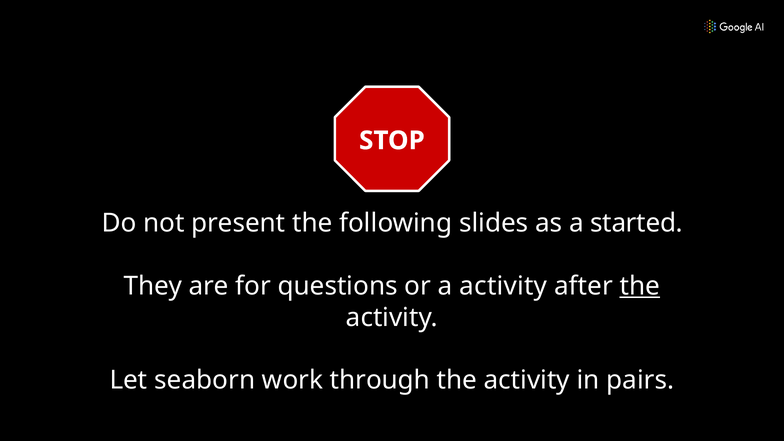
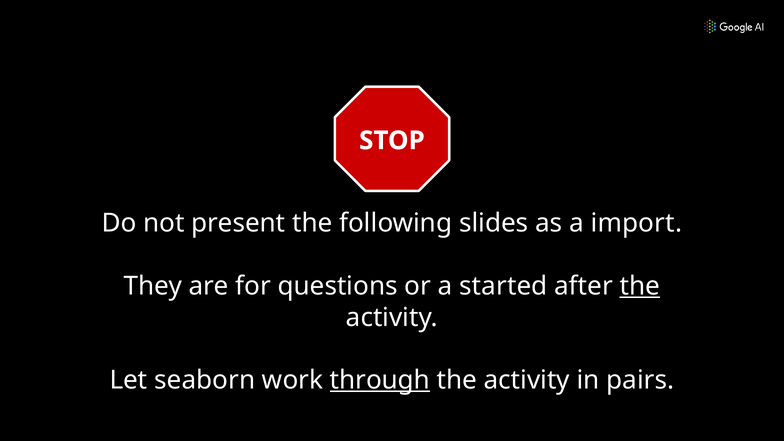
started: started -> import
a activity: activity -> started
through underline: none -> present
